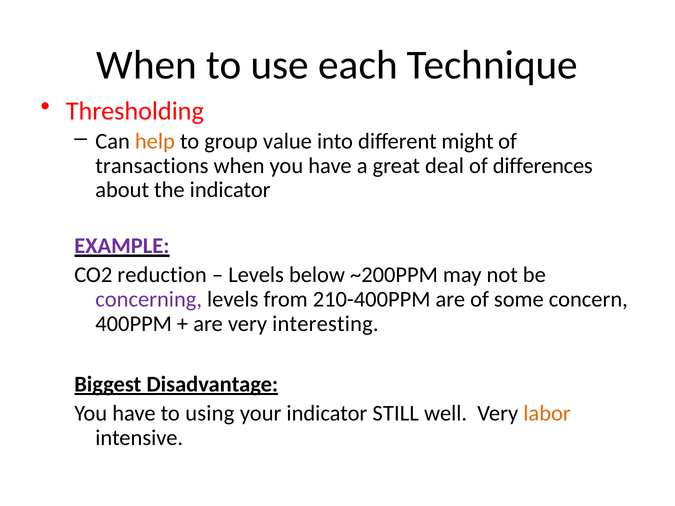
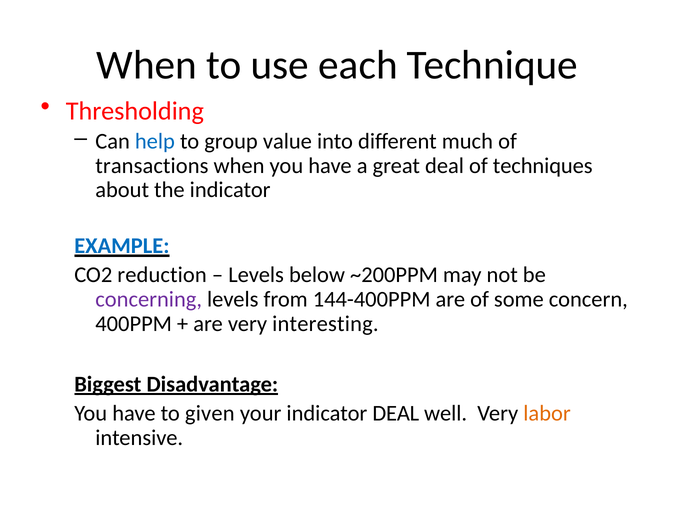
help colour: orange -> blue
might: might -> much
differences: differences -> techniques
EXAMPLE colour: purple -> blue
210-400PPM: 210-400PPM -> 144-400PPM
using: using -> given
indicator STILL: STILL -> DEAL
